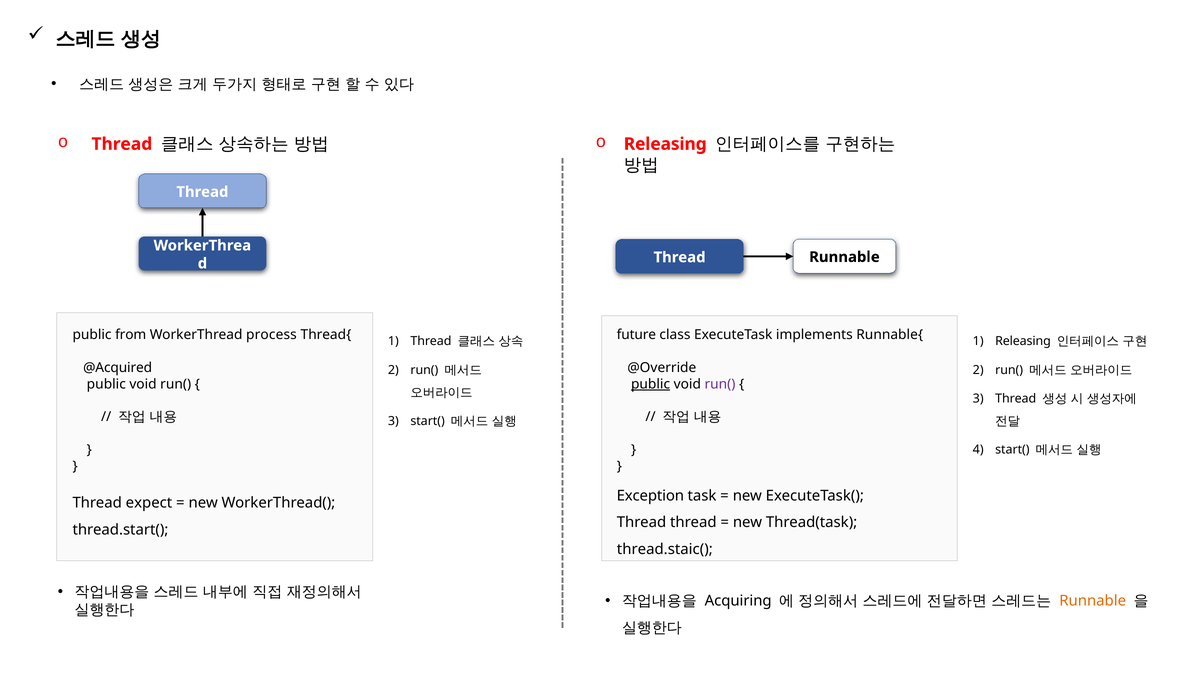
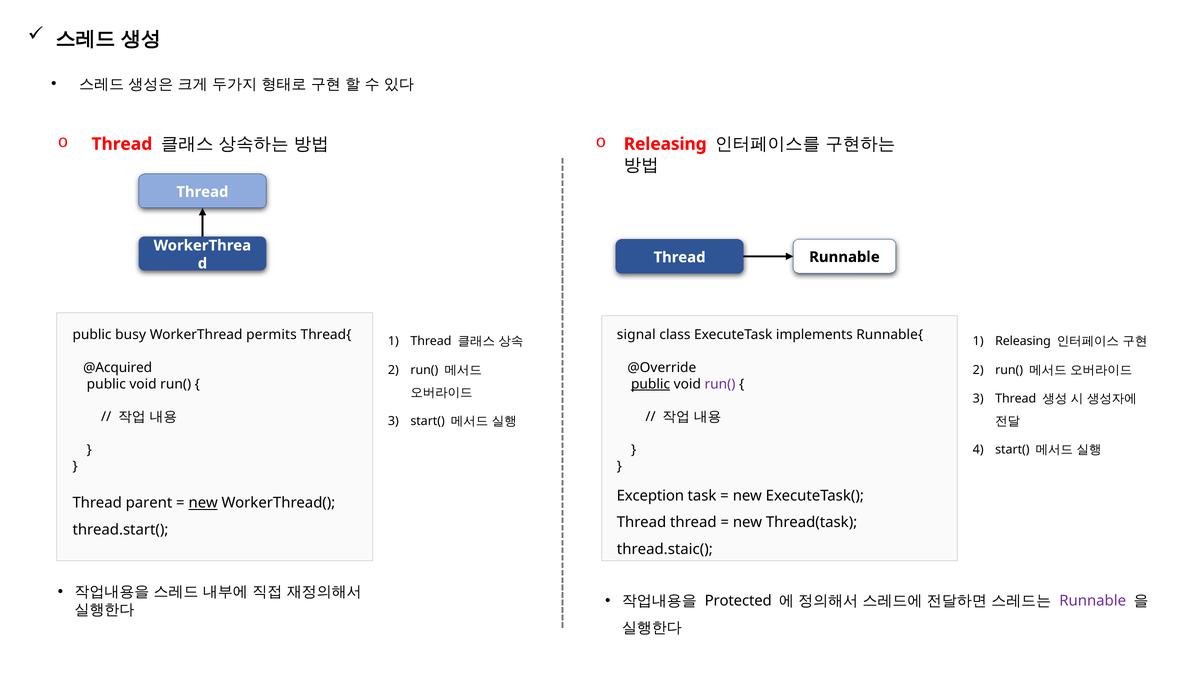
from: from -> busy
process: process -> permits
future: future -> signal
expect: expect -> parent
new at (203, 503) underline: none -> present
Acquiring: Acquiring -> Protected
Runnable at (1093, 601) colour: orange -> purple
